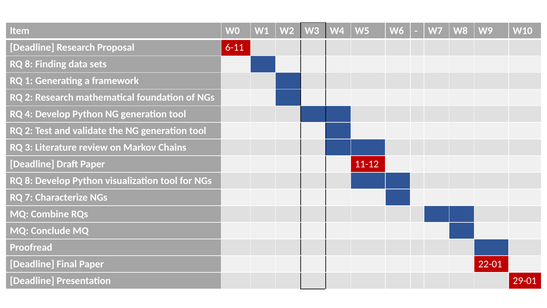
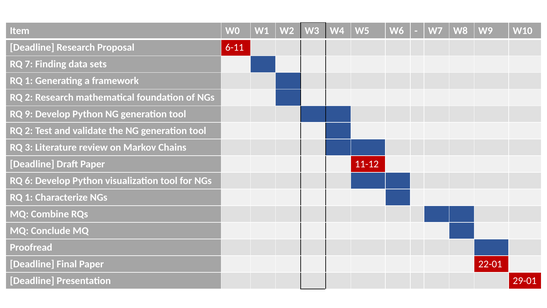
8 at (29, 64): 8 -> 7
4: 4 -> 9
8 at (29, 181): 8 -> 6
7 at (29, 197): 7 -> 1
